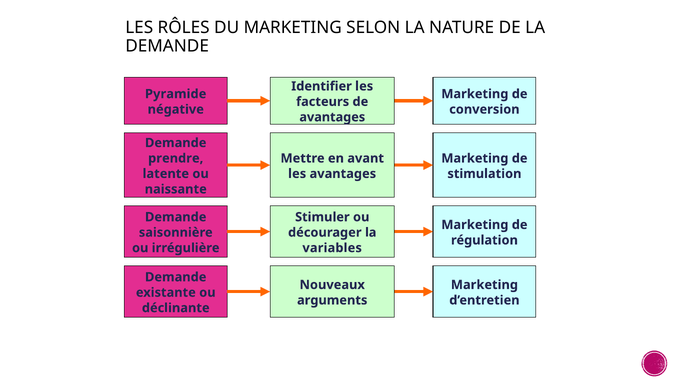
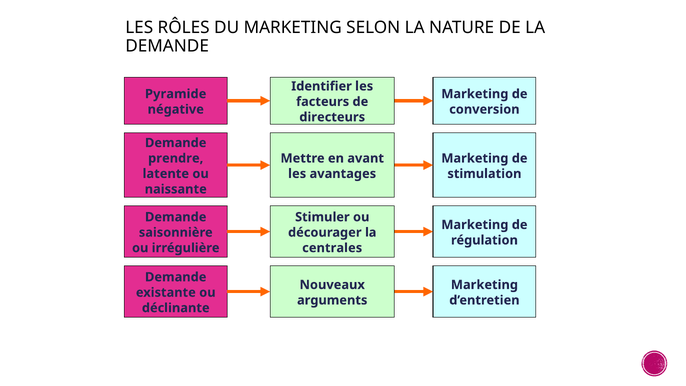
avantages at (332, 117): avantages -> directeurs
variables: variables -> centrales
